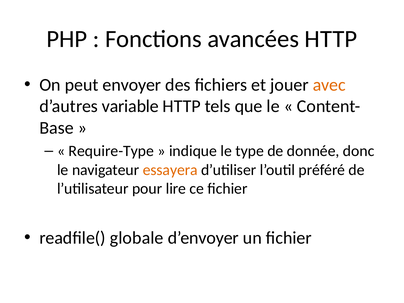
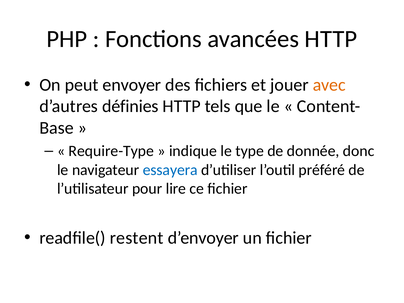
variable: variable -> définies
essayera colour: orange -> blue
globale: globale -> restent
